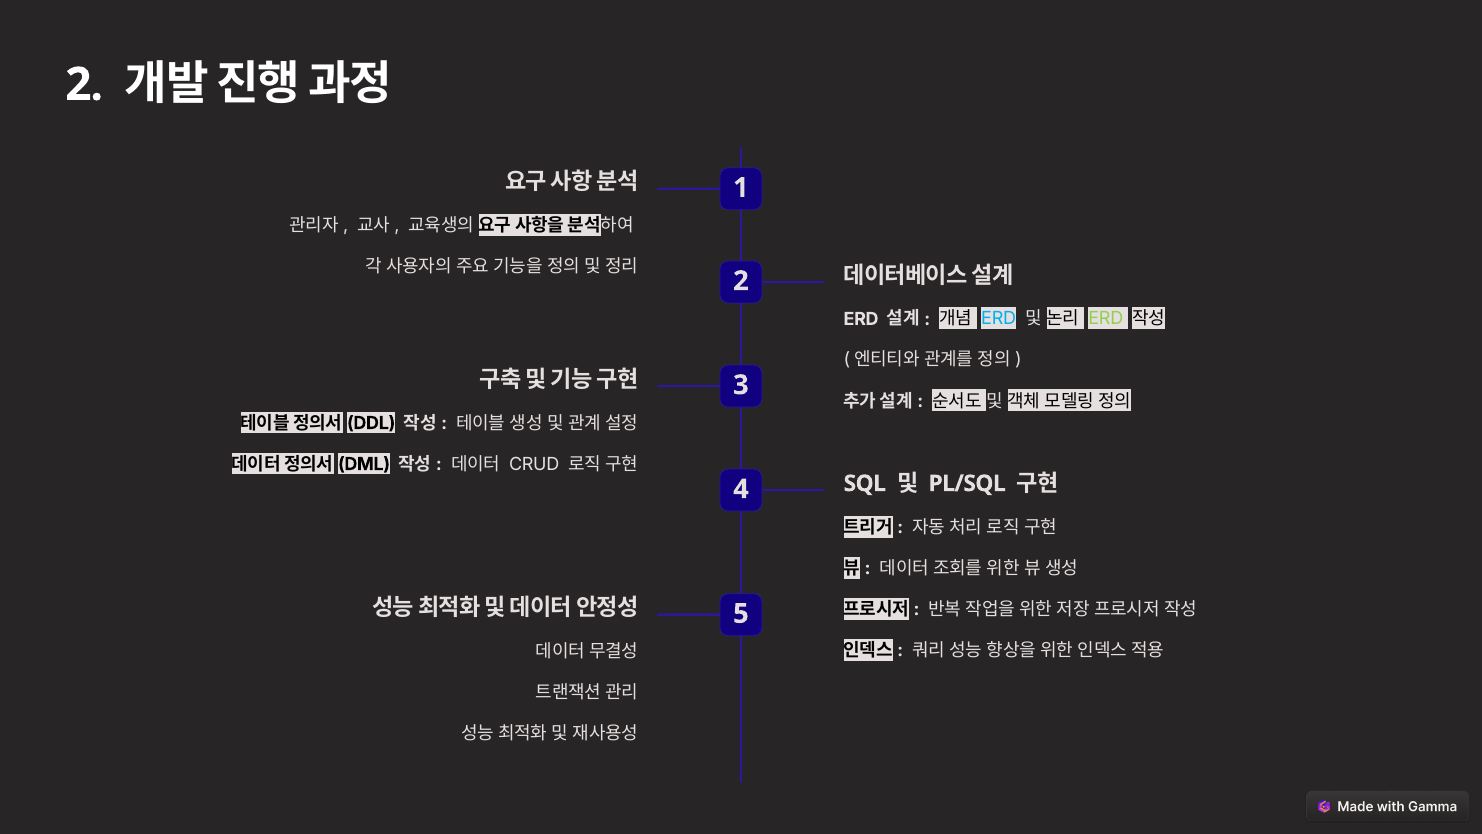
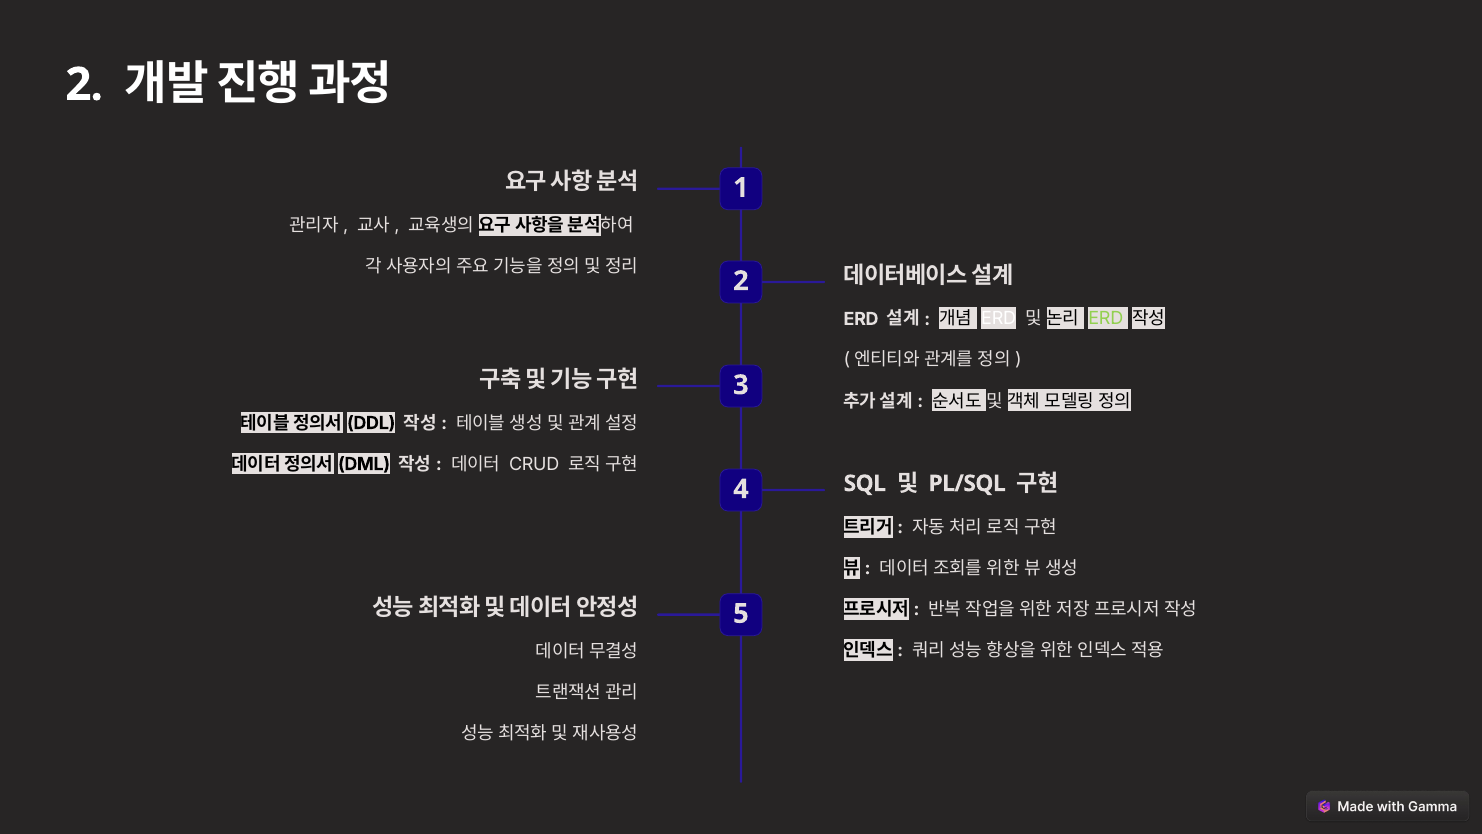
ERD at (999, 319) colour: light blue -> white
